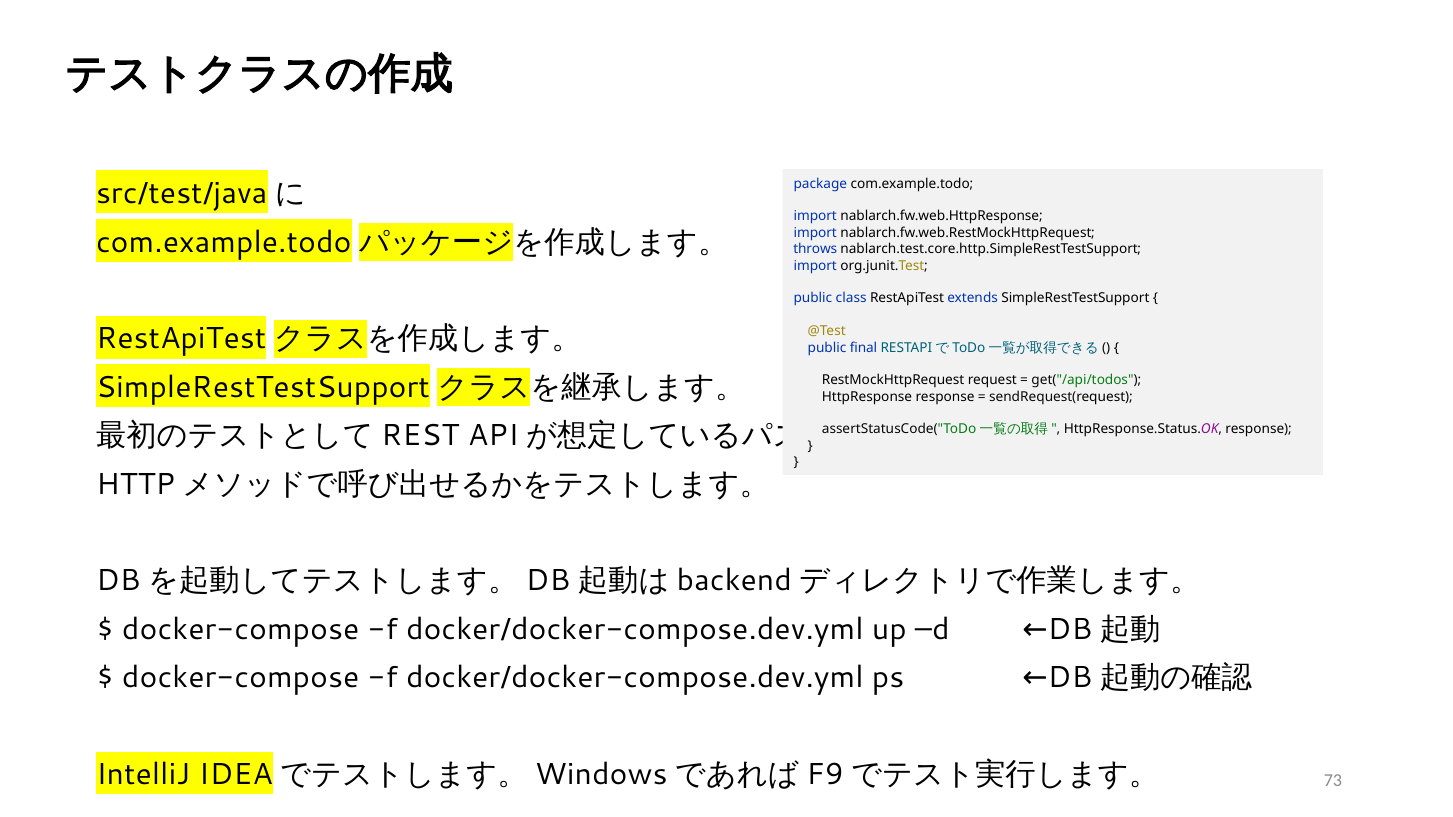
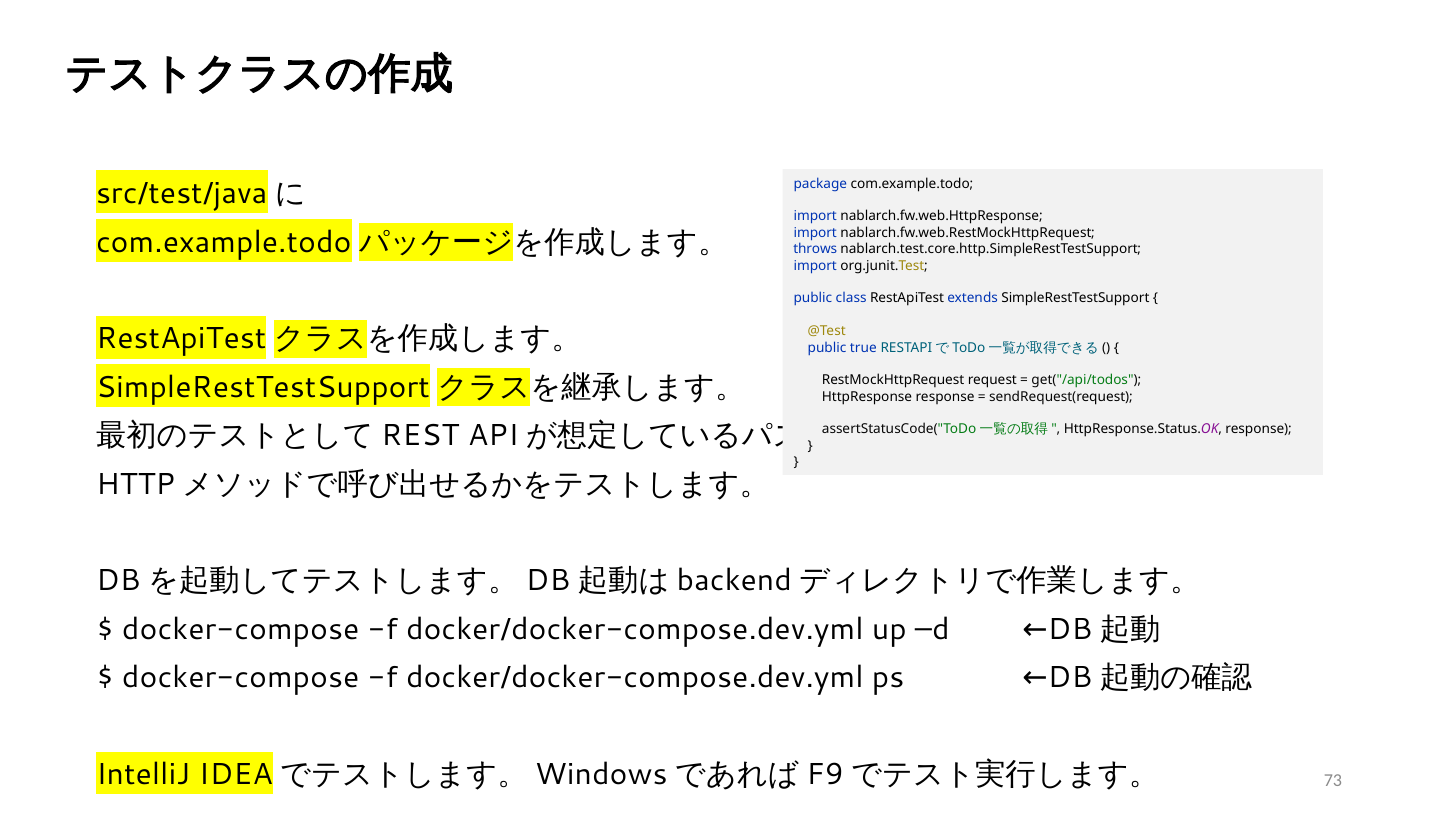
final: final -> true
